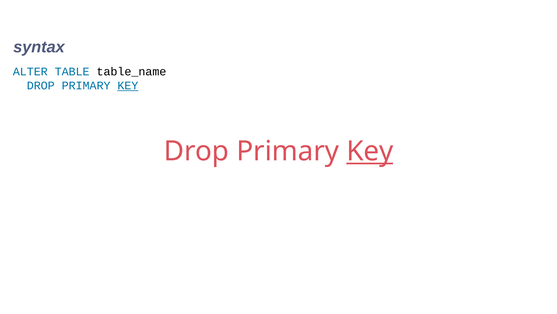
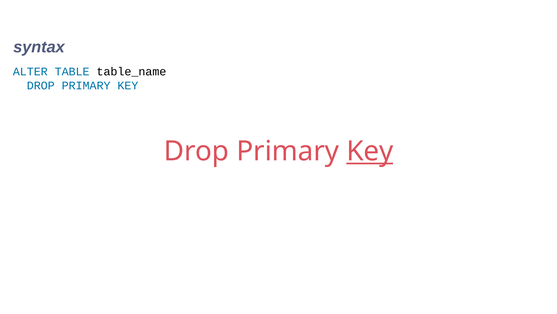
KEY at (128, 86) underline: present -> none
